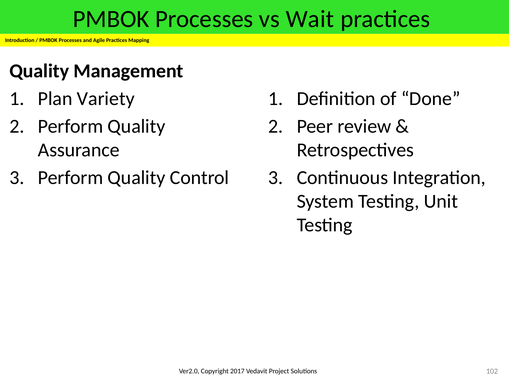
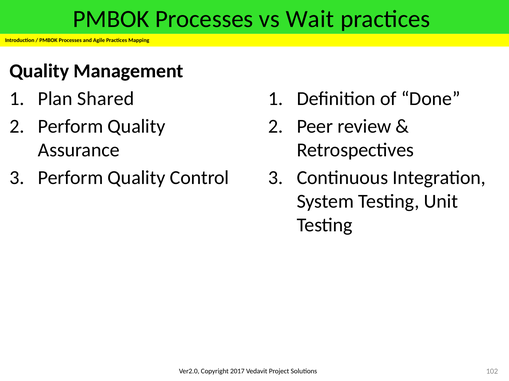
Variety: Variety -> Shared
